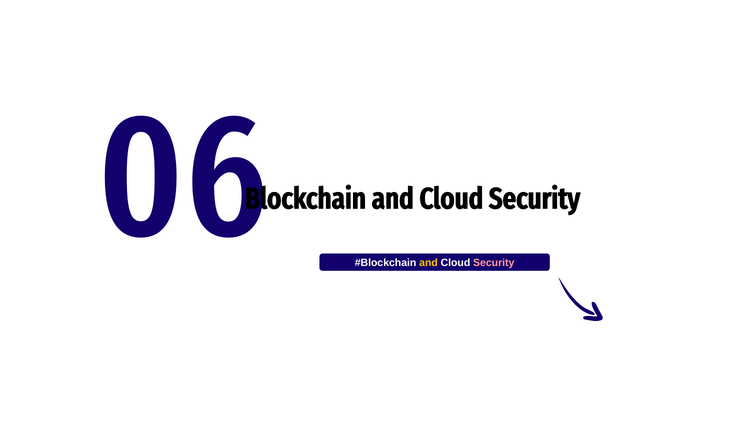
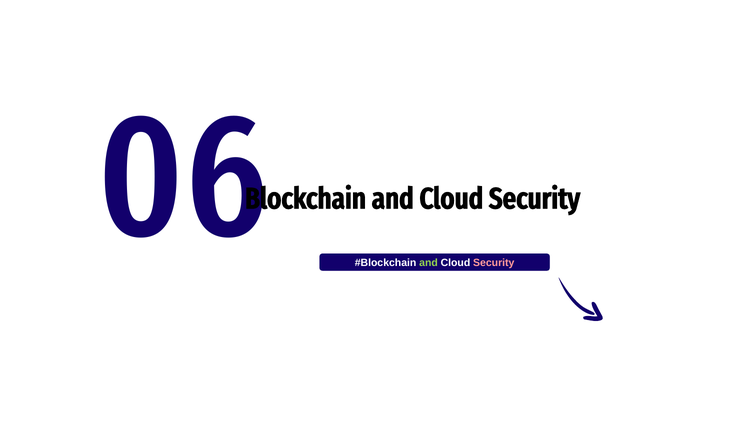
and at (429, 263) colour: yellow -> light green
